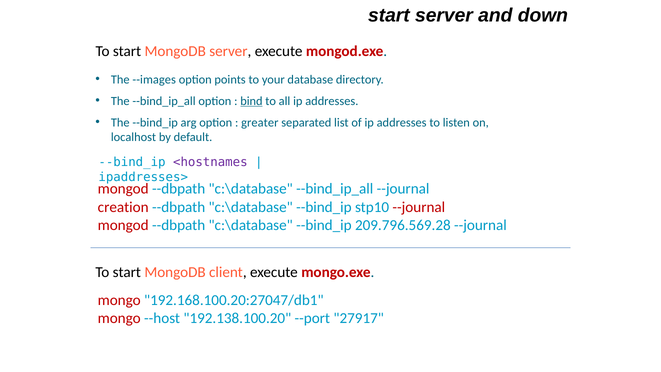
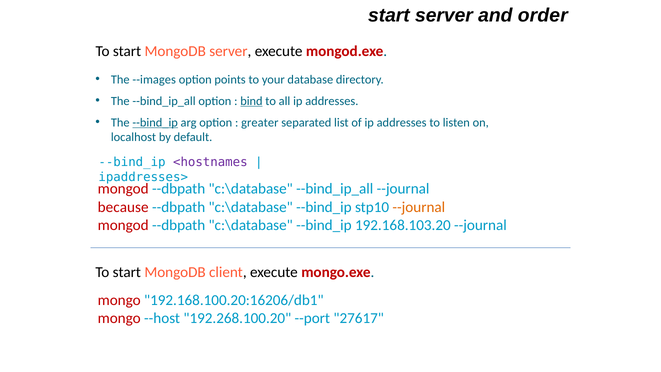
down: down -> order
--bind_ip at (155, 122) underline: none -> present
creation: creation -> because
--journal at (419, 207) colour: red -> orange
209.796.569.28: 209.796.569.28 -> 192.168.103.20
192.168.100.20:27047/db1: 192.168.100.20:27047/db1 -> 192.168.100.20:16206/db1
192.138.100.20: 192.138.100.20 -> 192.268.100.20
27917: 27917 -> 27617
